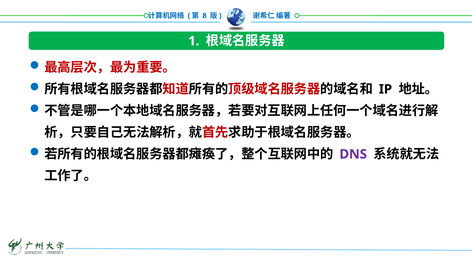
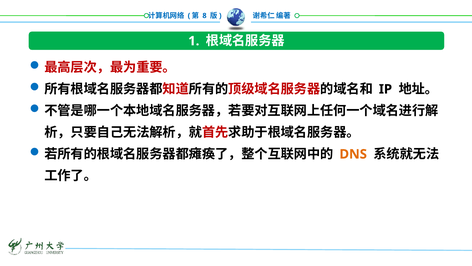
DNS colour: purple -> orange
